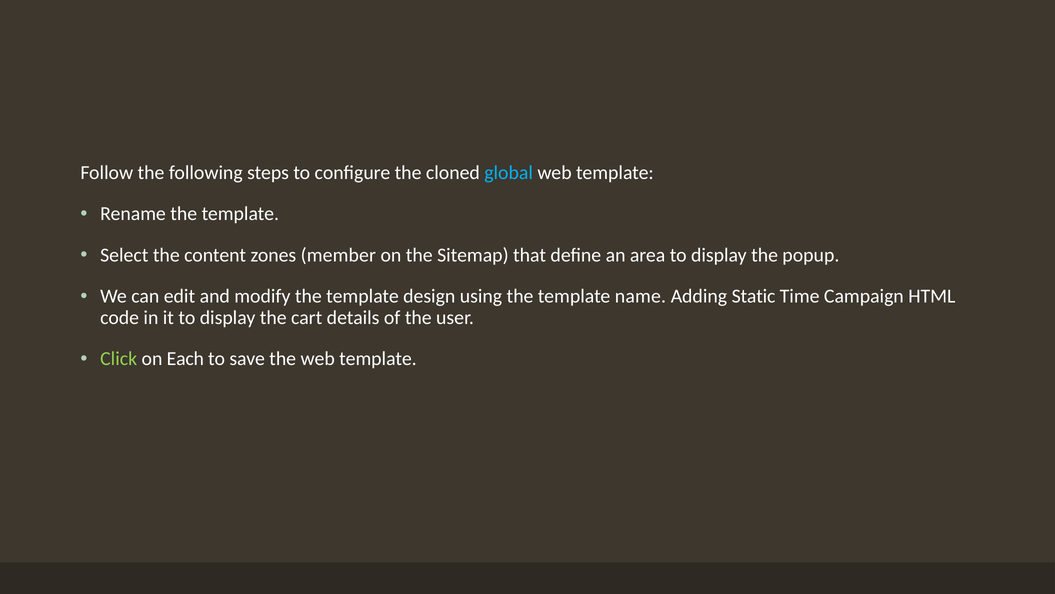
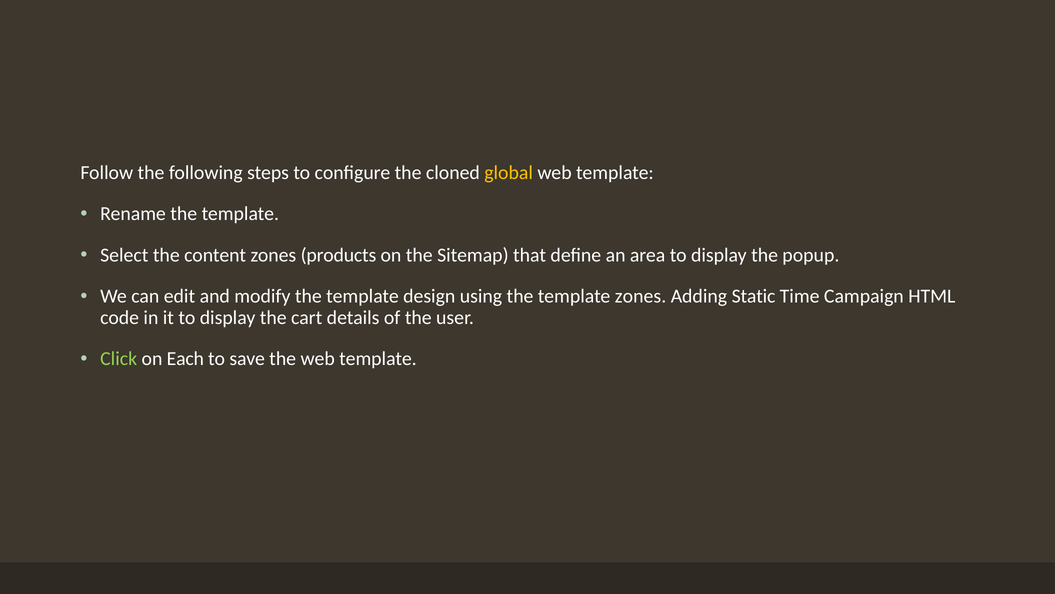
global colour: light blue -> yellow
member: member -> products
template name: name -> zones
